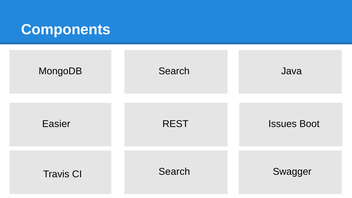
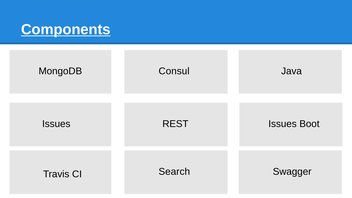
Components underline: none -> present
MongoDB Search: Search -> Consul
Easier at (56, 124): Easier -> Issues
